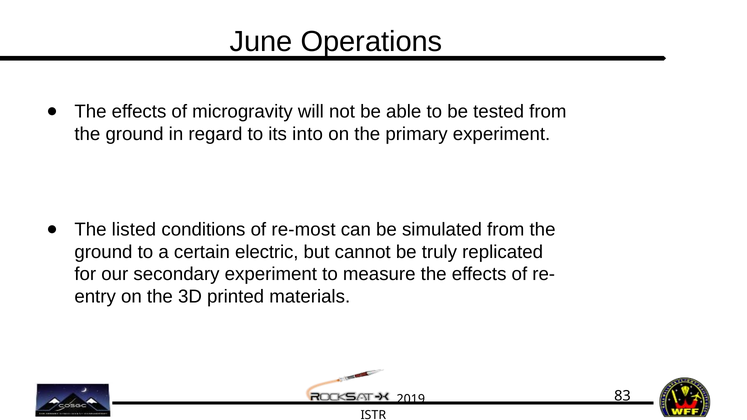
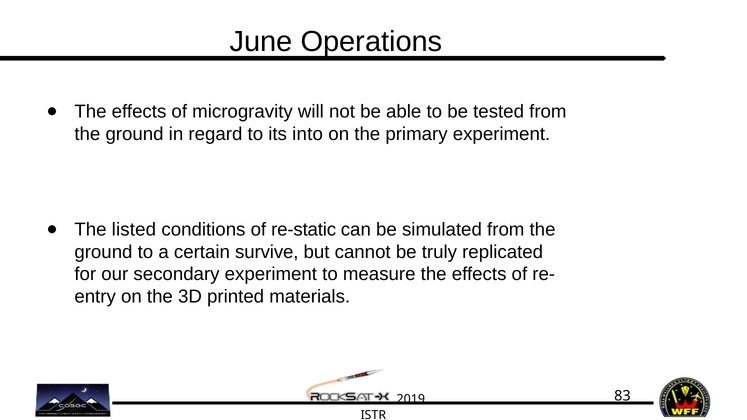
re-most: re-most -> re-static
electric: electric -> survive
